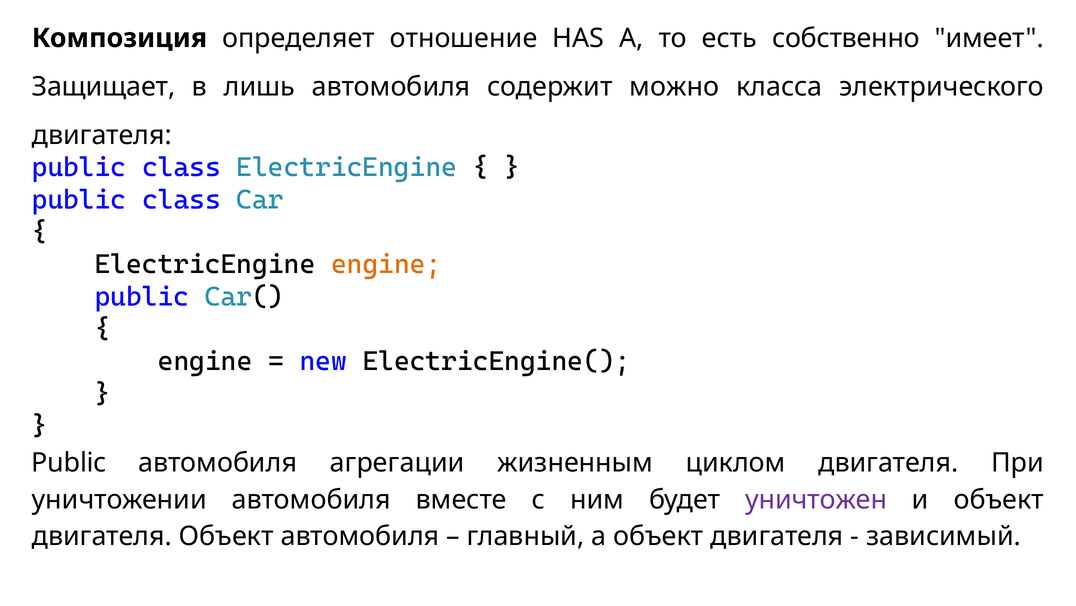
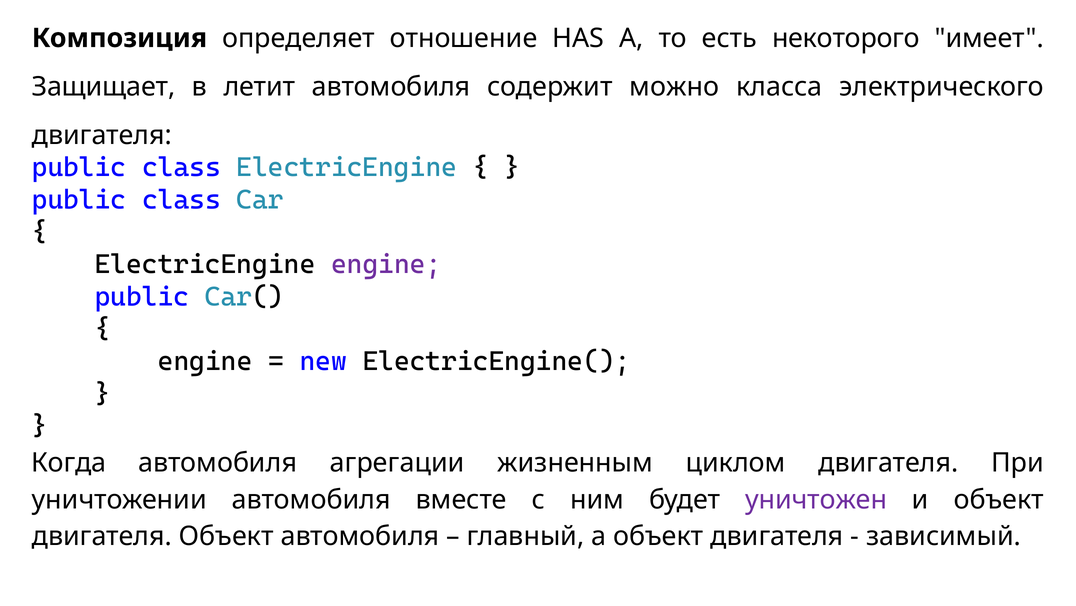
собственно: собственно -> некоторого
лишь: лишь -> летит
engine at (386, 264) colour: orange -> purple
Public at (69, 462): Public -> Когда
